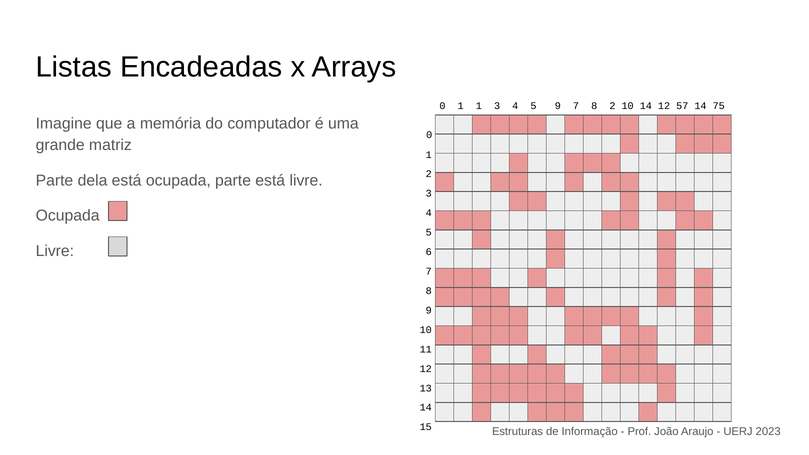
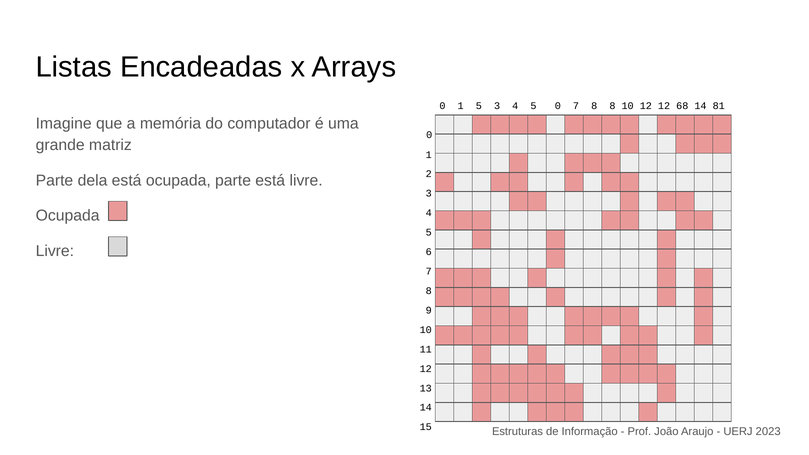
1 1: 1 -> 5
5 9: 9 -> 0
8 2: 2 -> 8
10 14: 14 -> 12
57: 57 -> 68
75: 75 -> 81
